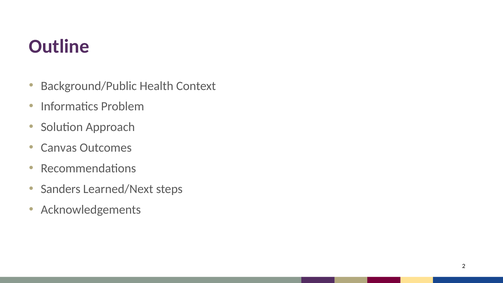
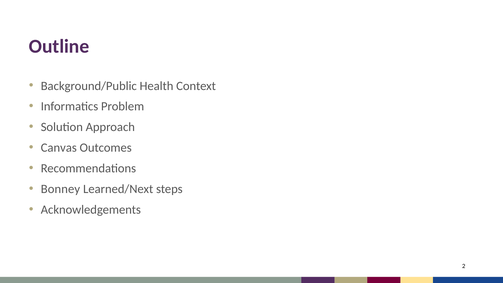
Sanders: Sanders -> Bonney
